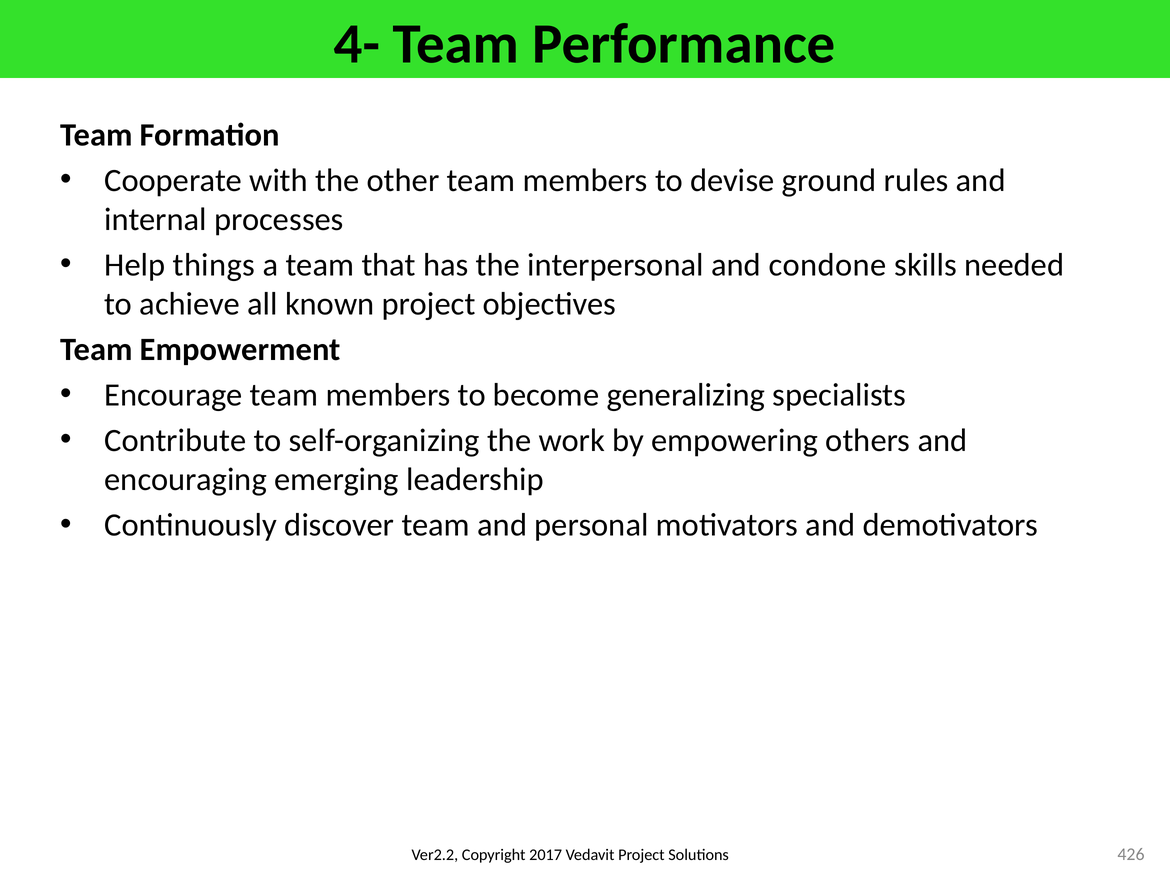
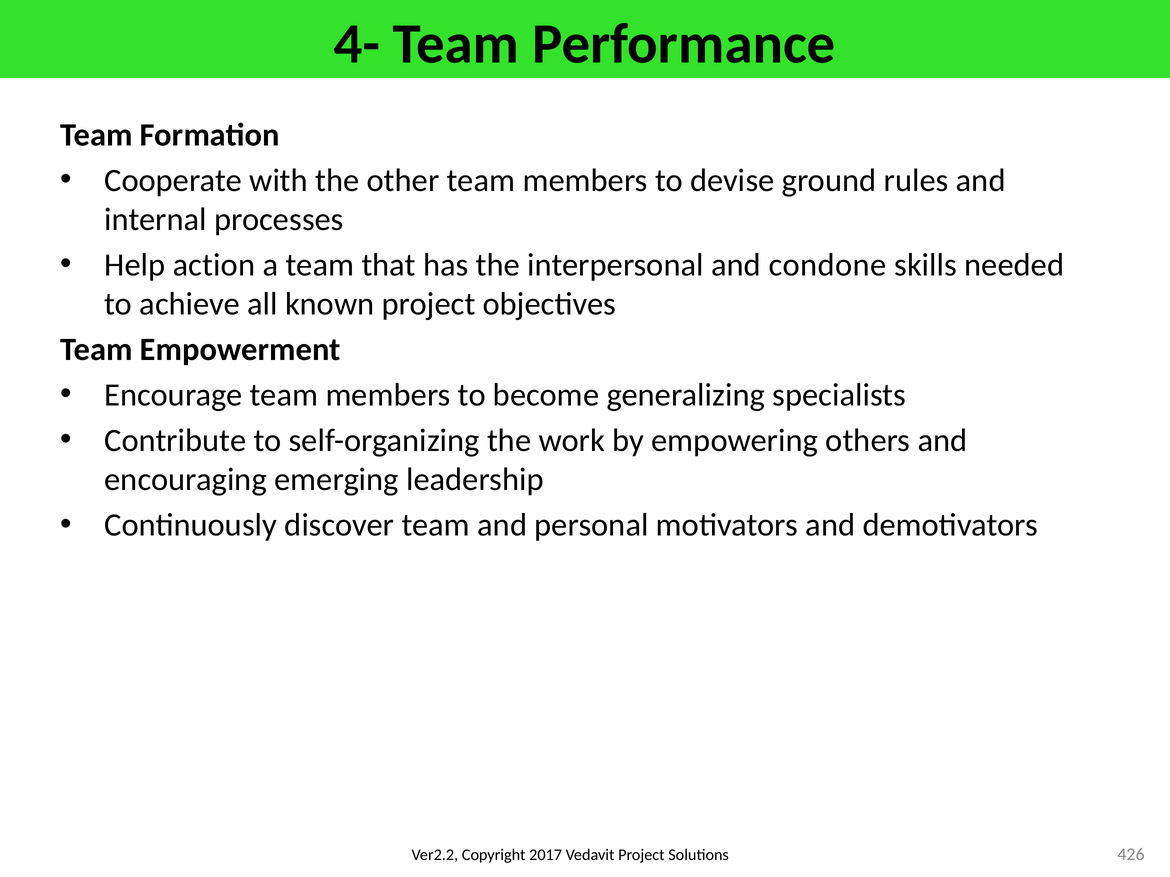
things: things -> action
